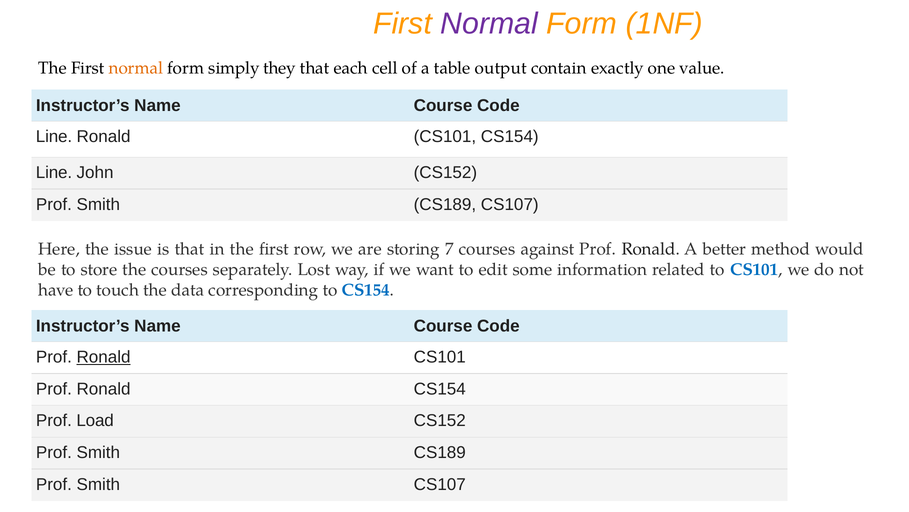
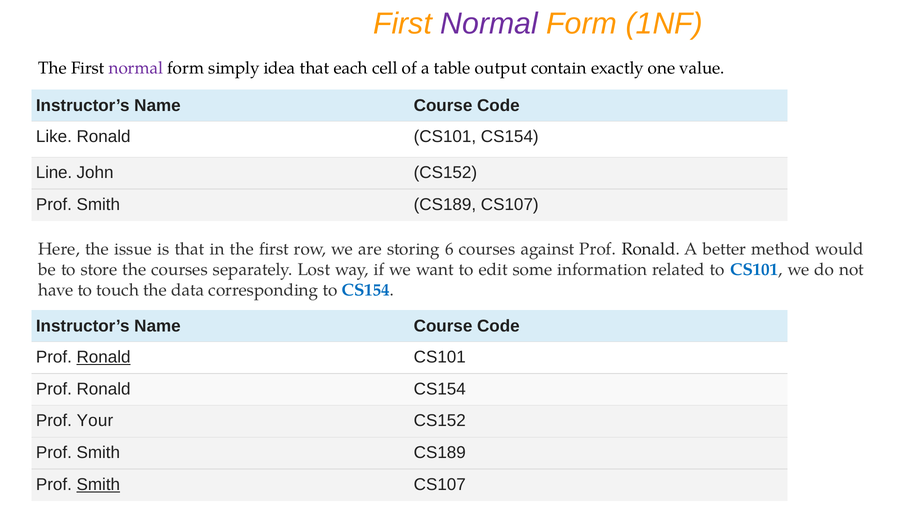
normal at (136, 68) colour: orange -> purple
they: they -> idea
Line at (54, 137): Line -> Like
7: 7 -> 6
Load: Load -> Your
Smith at (98, 484) underline: none -> present
